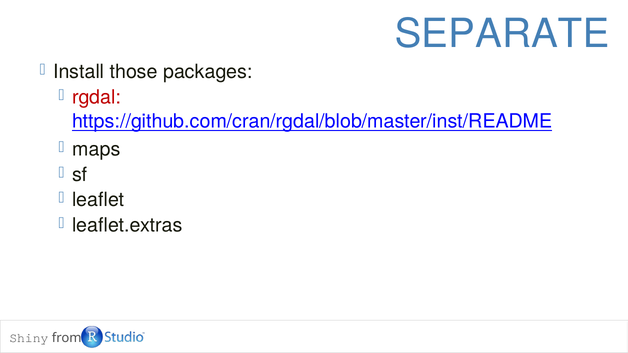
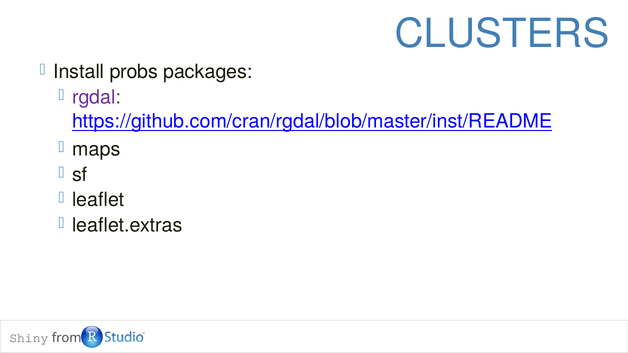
SEPARATE: SEPARATE -> CLUSTERS
those: those -> probs
rgdal colour: red -> purple
